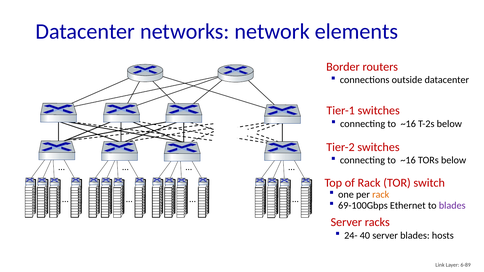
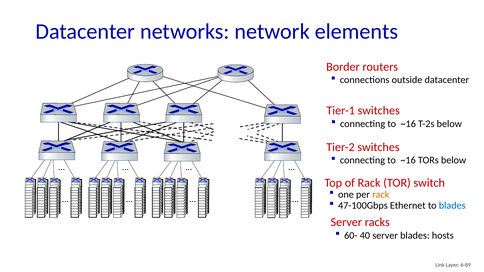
69-100Gbps: 69-100Gbps -> 47-100Gbps
blades at (452, 206) colour: purple -> blue
24-: 24- -> 60-
